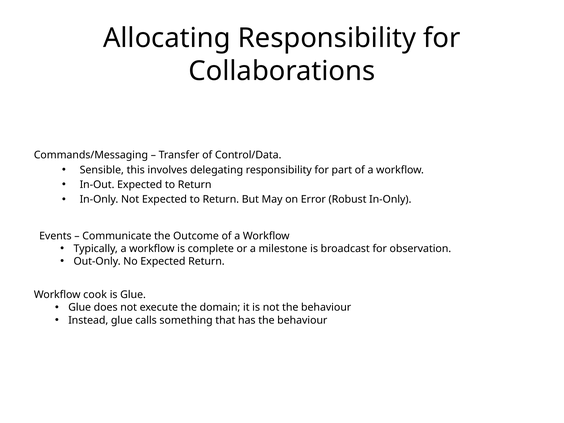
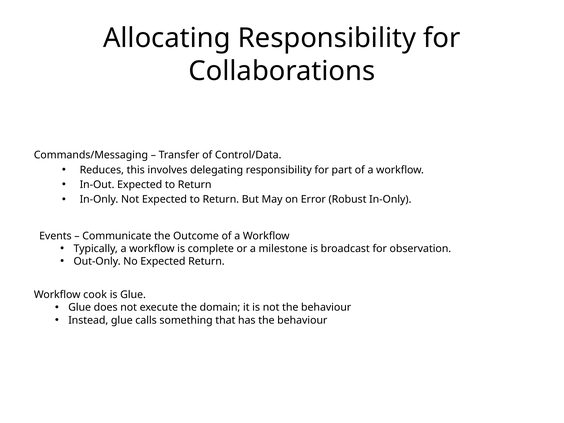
Sensible: Sensible -> Reduces
